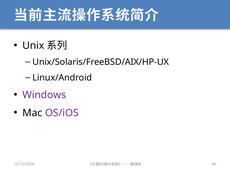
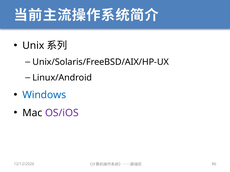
Windows colour: purple -> blue
